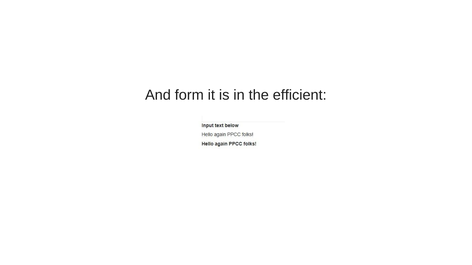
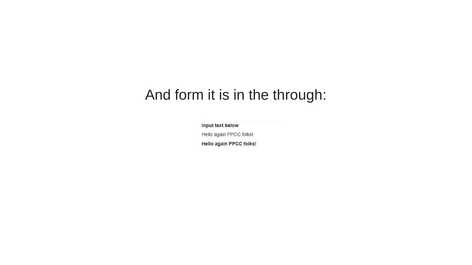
efficient: efficient -> through
